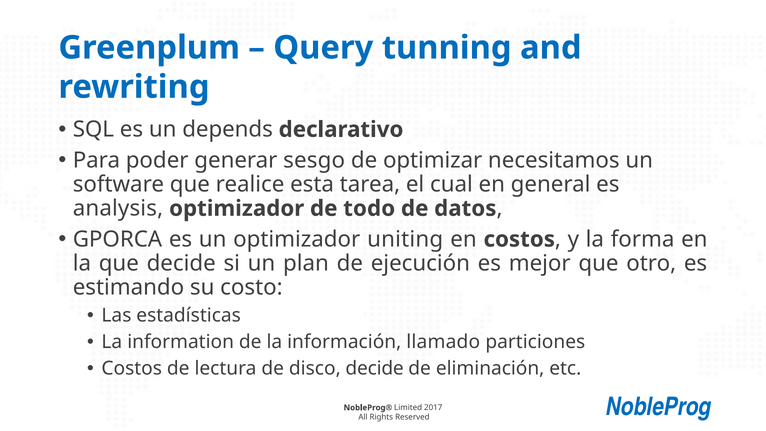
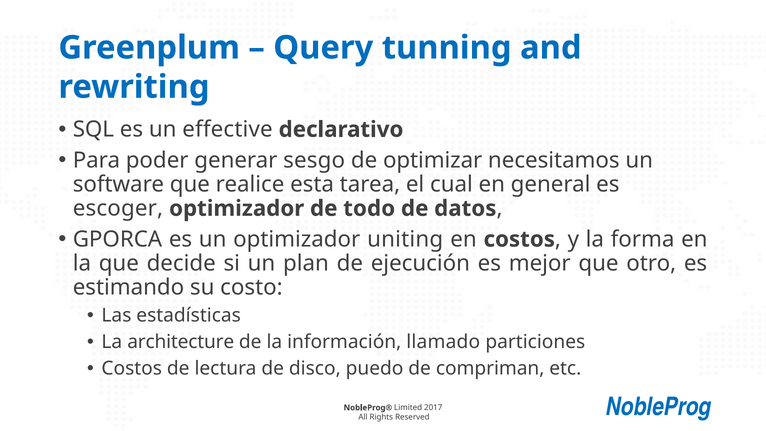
depends: depends -> effective
analysis: analysis -> escoger
information: information -> architecture
disco decide: decide -> puedo
eliminación: eliminación -> compriman
